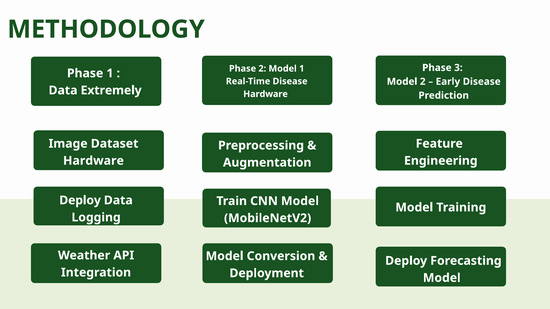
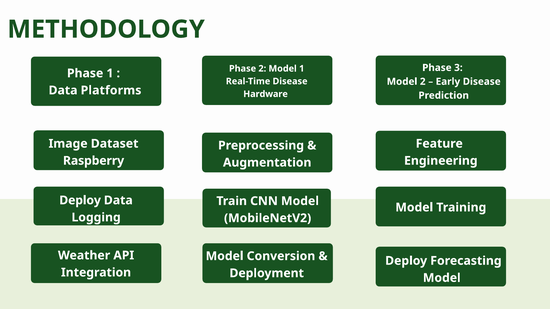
Extremely: Extremely -> Platforms
Hardware at (93, 161): Hardware -> Raspberry
